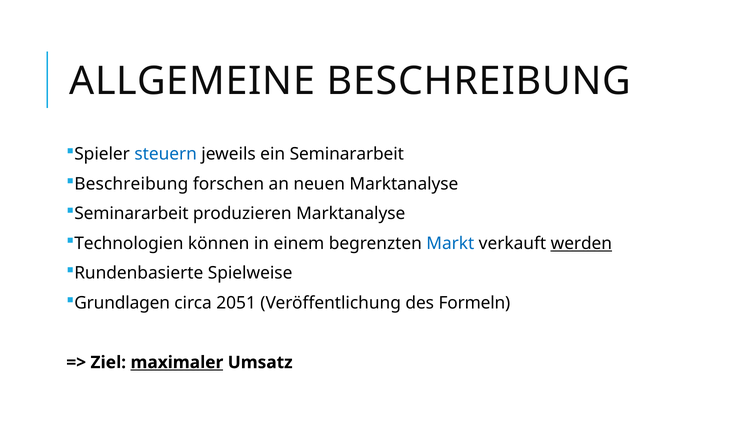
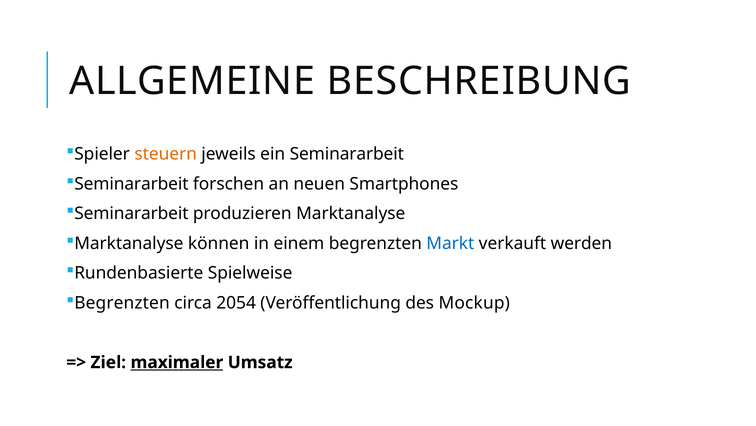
steuern colour: blue -> orange
Beschreibung at (131, 184): Beschreibung -> Seminararbeit
neuen Marktanalyse: Marktanalyse -> Smartphones
Technologien at (129, 243): Technologien -> Marktanalyse
werden underline: present -> none
Grundlagen at (122, 302): Grundlagen -> Begrenzten
2051: 2051 -> 2054
Formeln: Formeln -> Mockup
